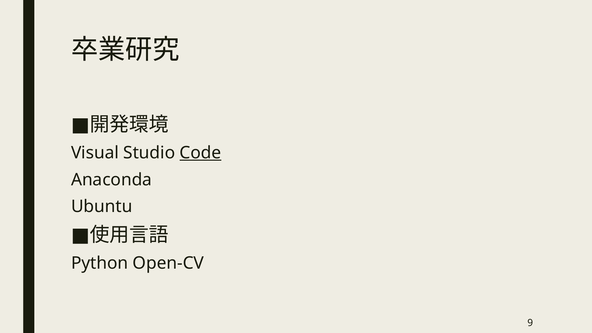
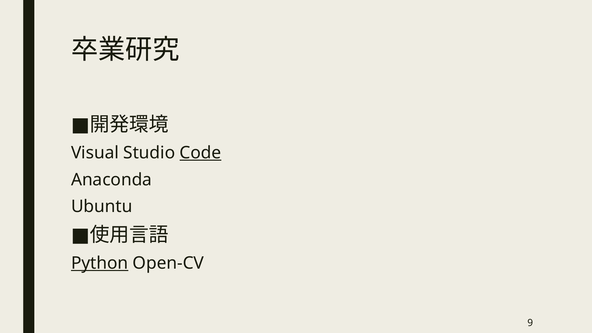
Python underline: none -> present
